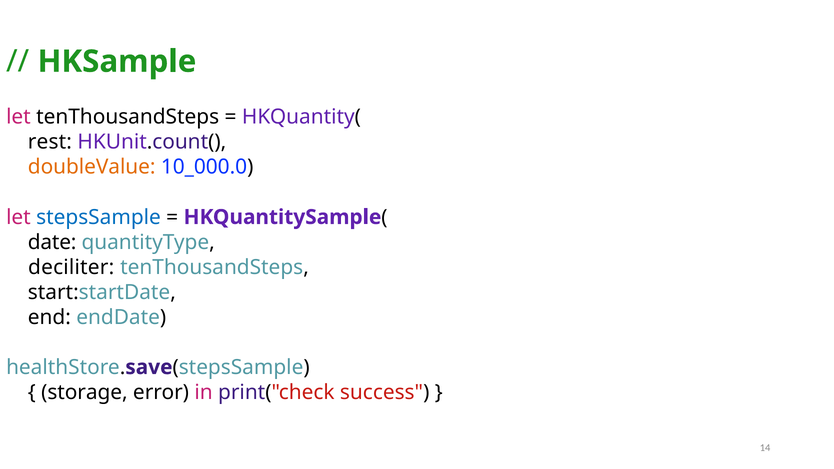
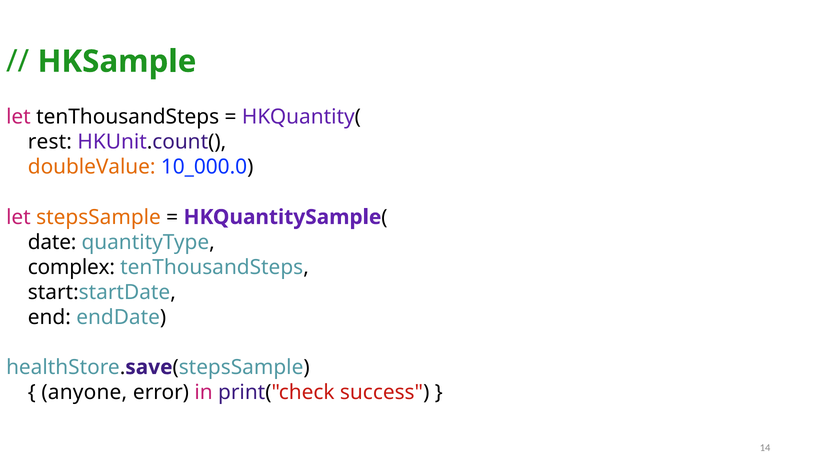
stepsSample at (99, 217) colour: blue -> orange
deciliter: deciliter -> complex
storage: storage -> anyone
